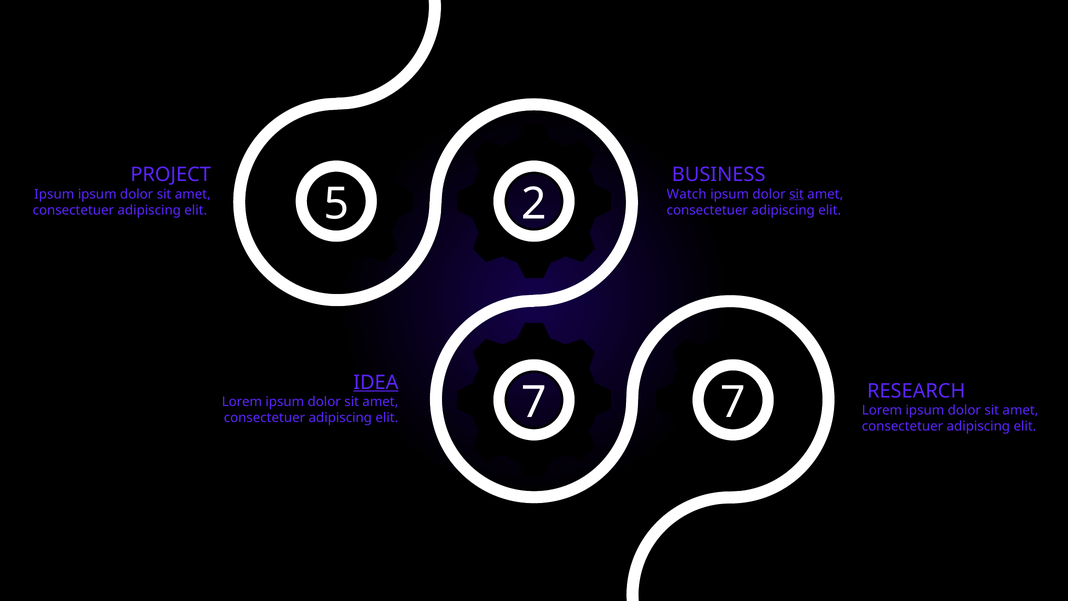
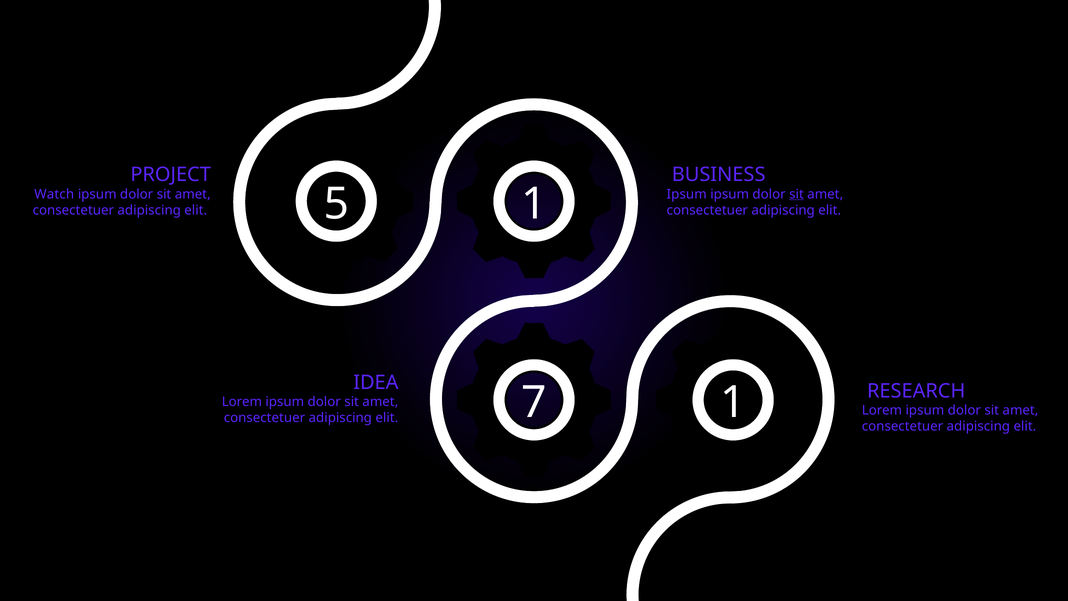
Ipsum at (54, 194): Ipsum -> Watch
Watch at (687, 194): Watch -> Ipsum
5 2: 2 -> 1
IDEA underline: present -> none
7 7: 7 -> 1
